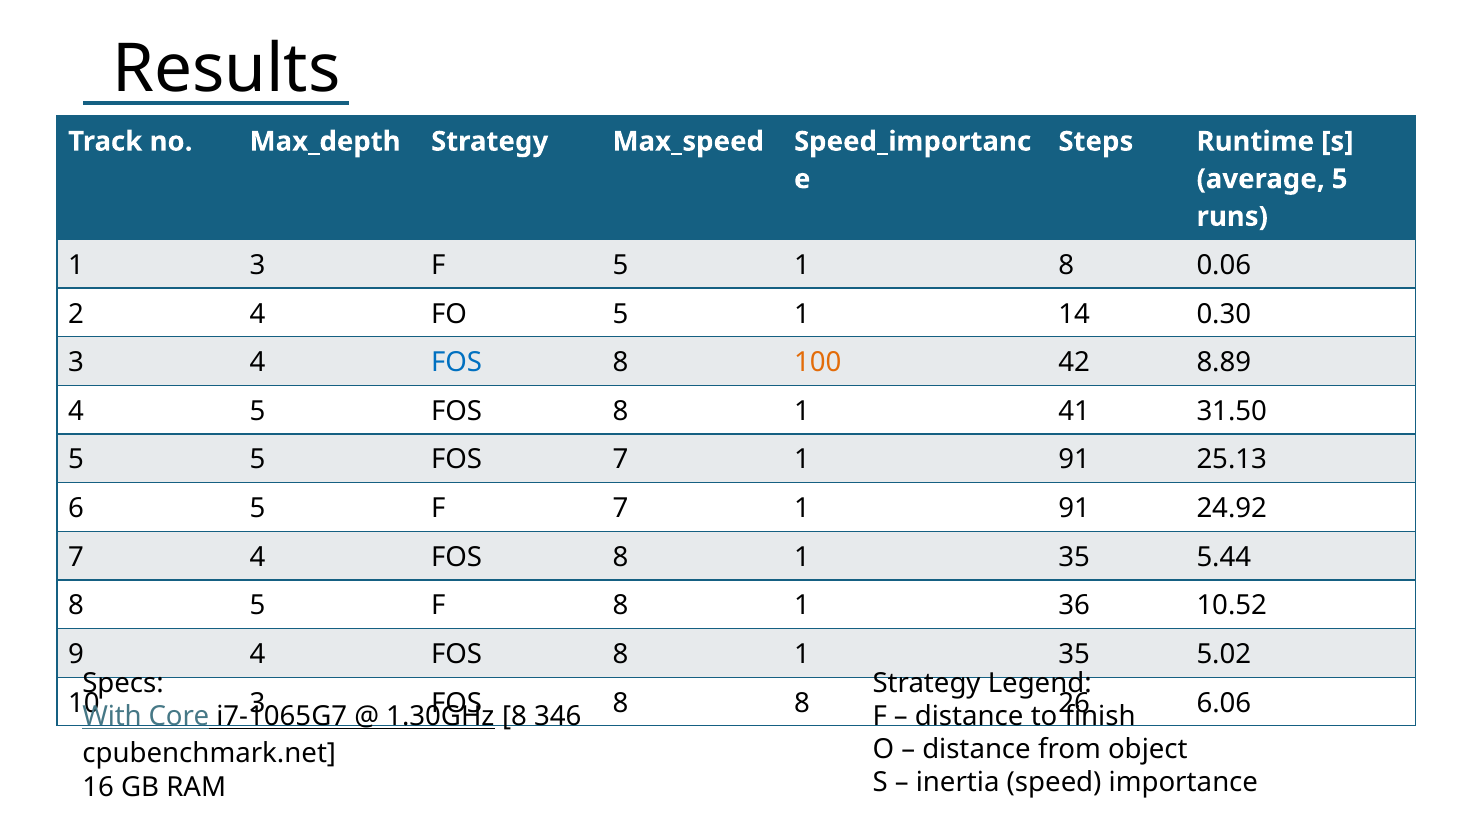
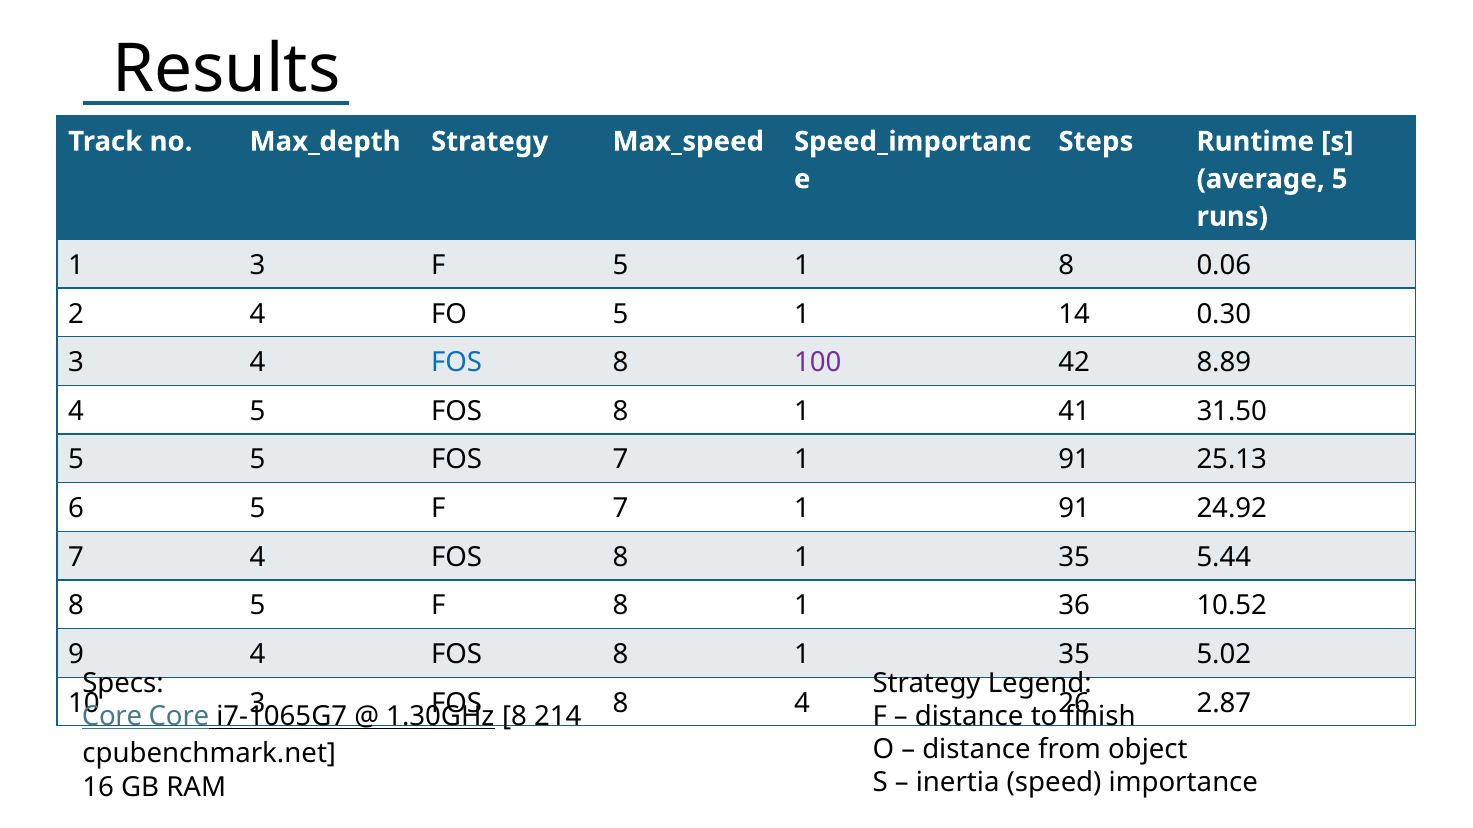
100 colour: orange -> purple
8 8: 8 -> 4
6.06: 6.06 -> 2.87
With at (112, 717): With -> Core
346: 346 -> 214
